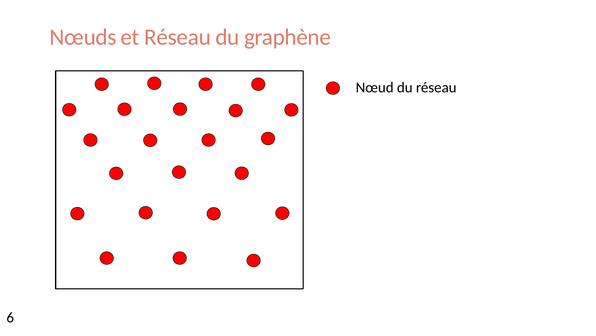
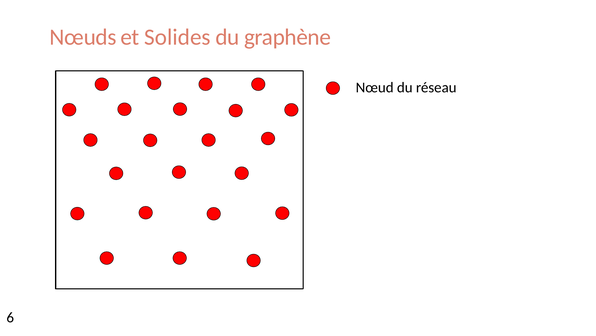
et Réseau: Réseau -> Solides
